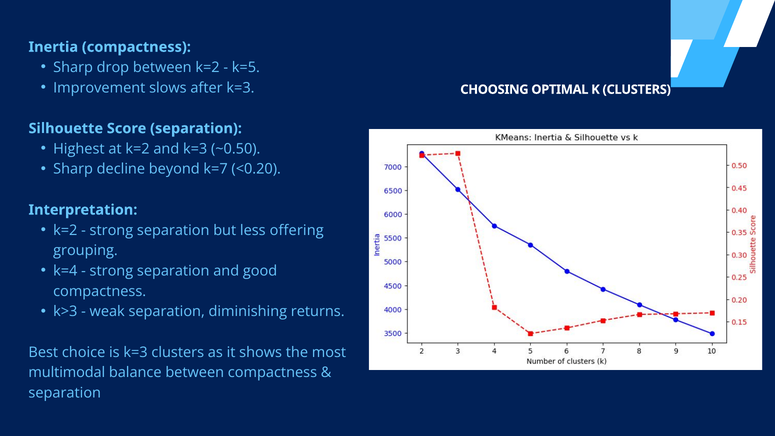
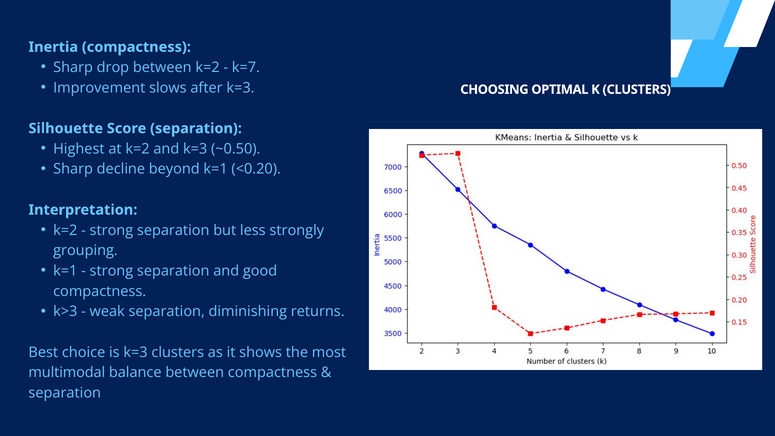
k=5: k=5 -> k=7
beyond k=7: k=7 -> k=1
offering: offering -> strongly
k=4 at (65, 271): k=4 -> k=1
